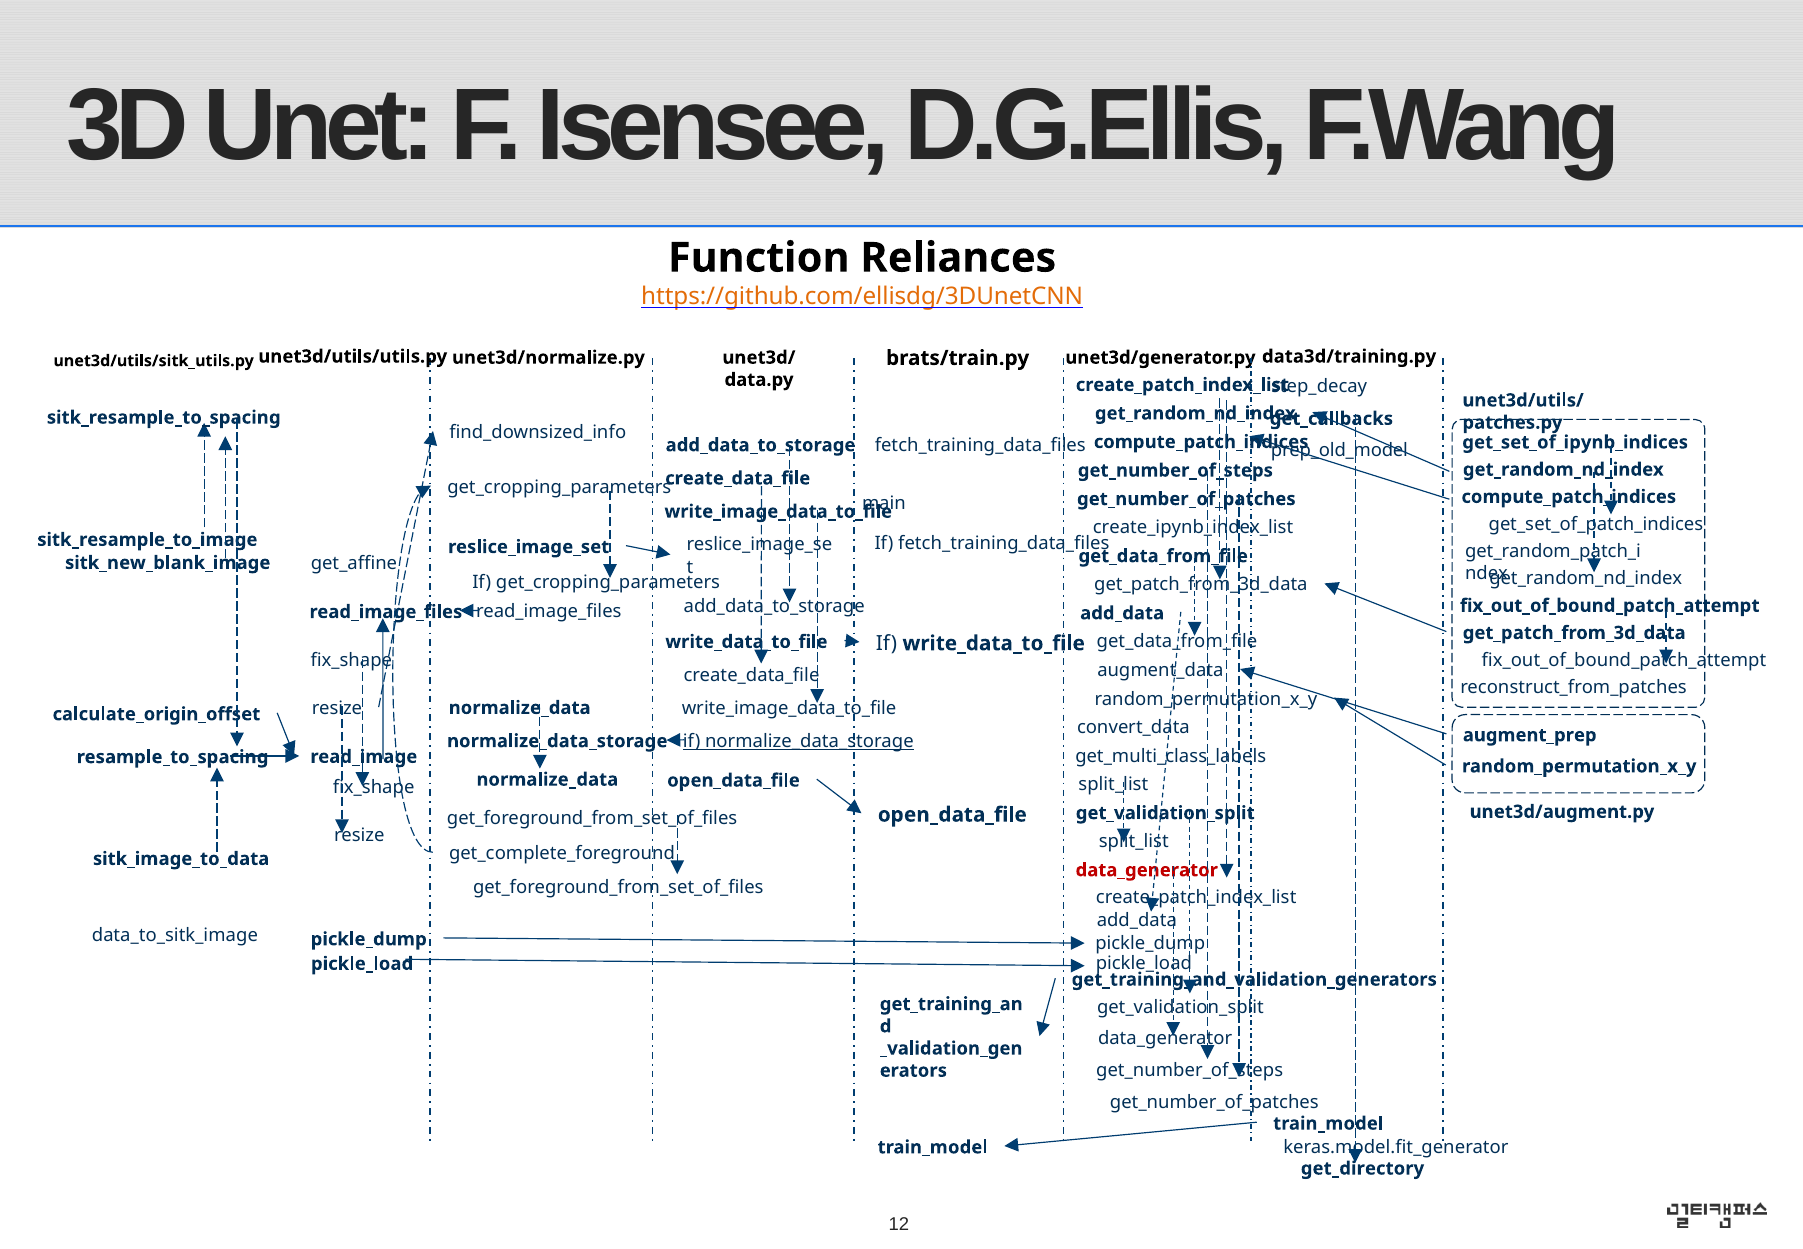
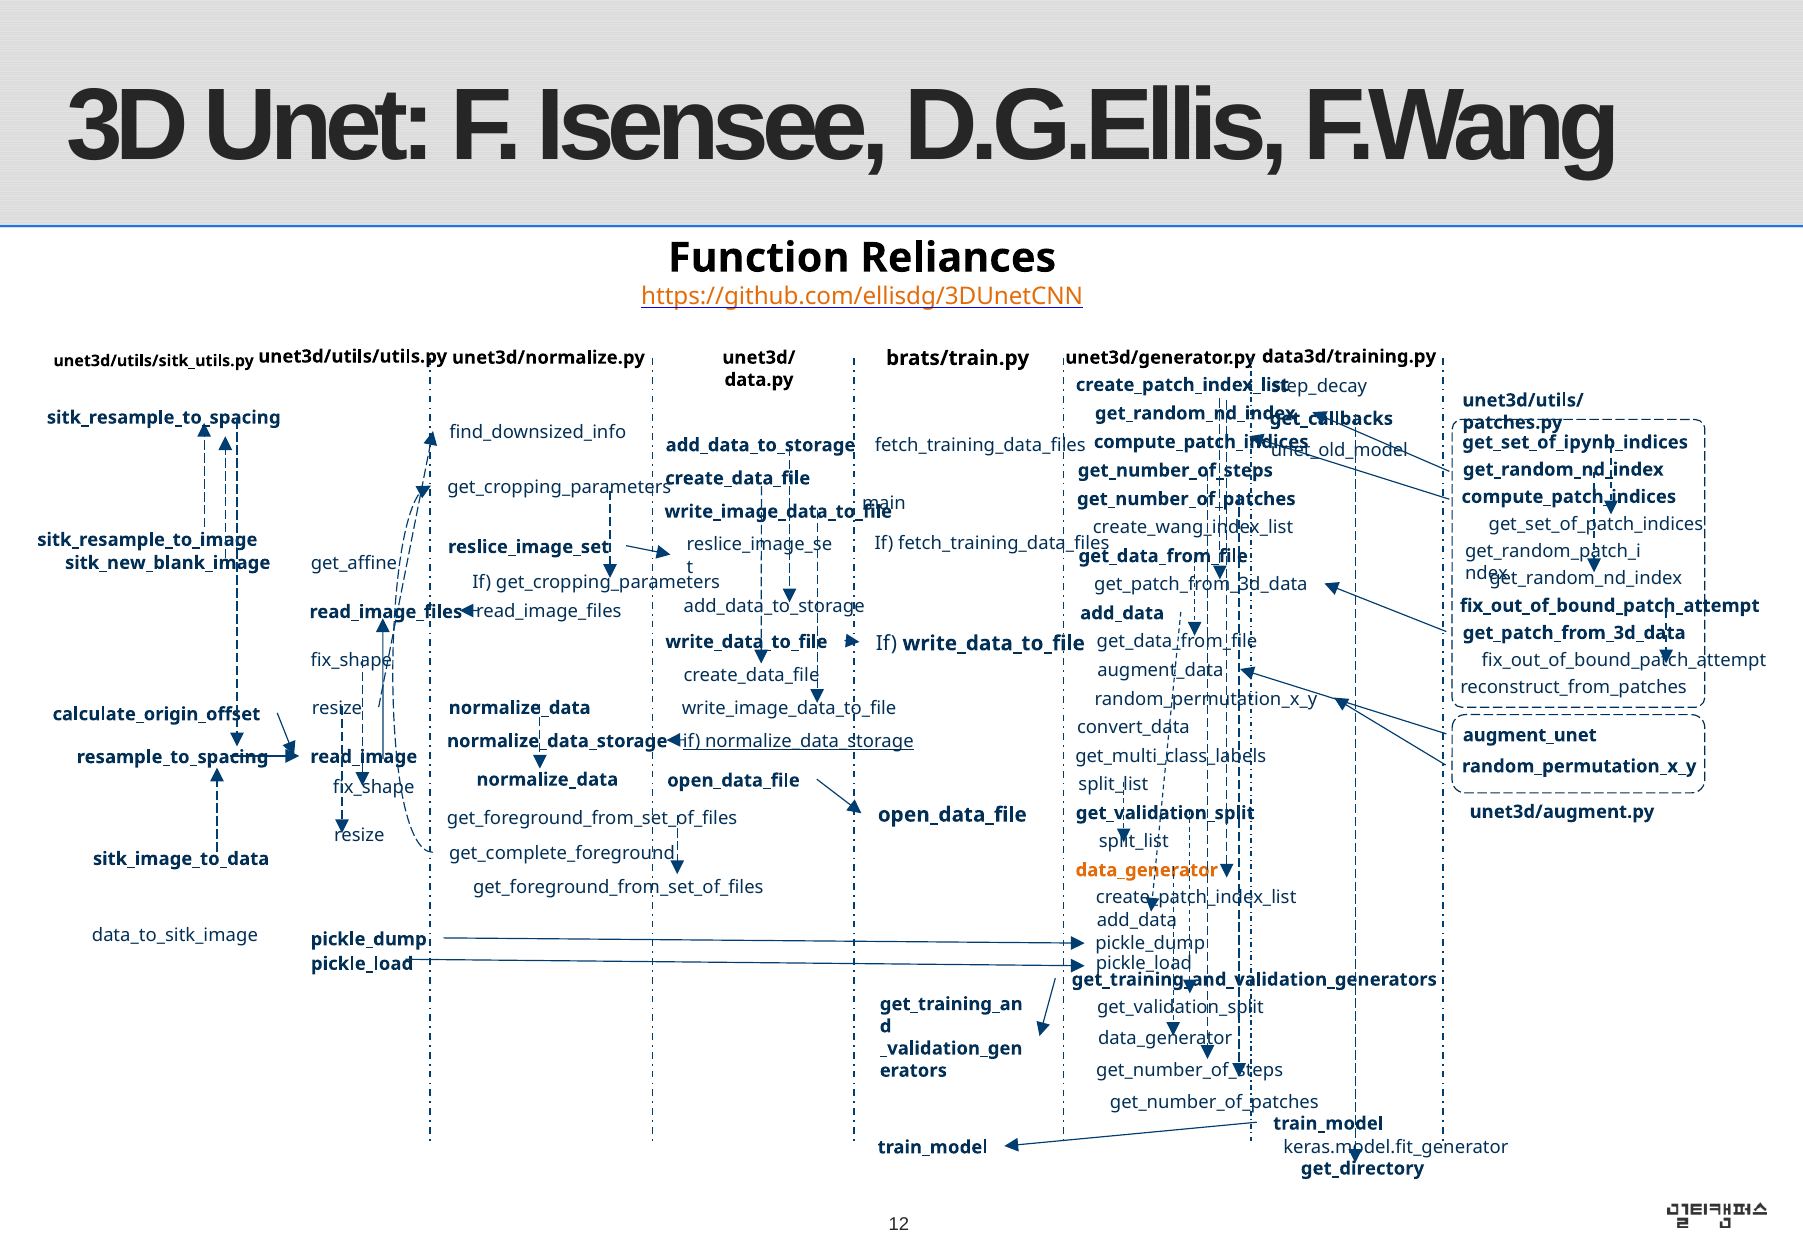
prep_old_model: prep_old_model -> unet_old_model
create_ipynb_index_list: create_ipynb_index_list -> create_wang_index_list
augment_prep: augment_prep -> augment_unet
data_generator at (1147, 870) colour: red -> orange
